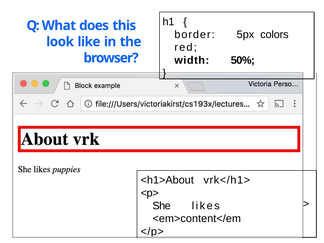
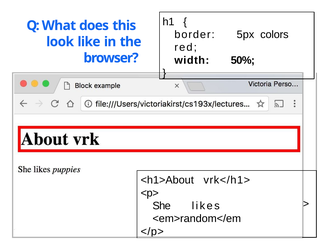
<em>content</em: <em>content</em -> <em>random</em
